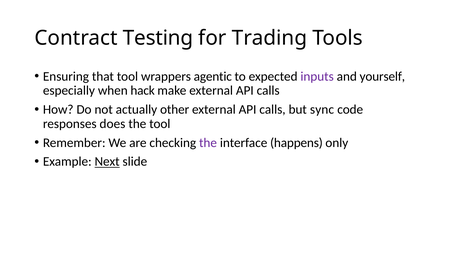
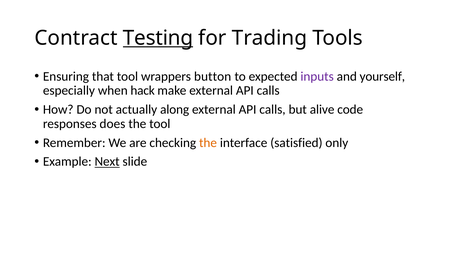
Testing underline: none -> present
agentic: agentic -> button
other: other -> along
sync: sync -> alive
the at (208, 143) colour: purple -> orange
happens: happens -> satisfied
